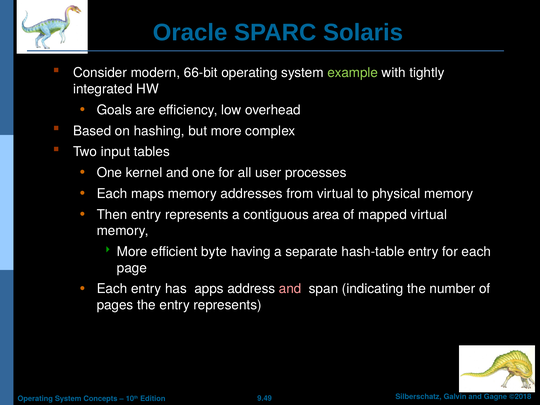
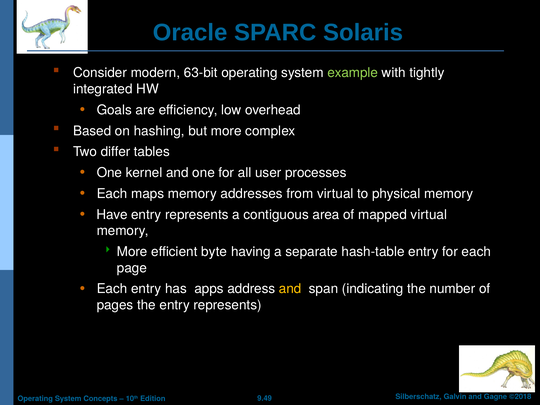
66-bit: 66-bit -> 63-bit
input: input -> differ
Then: Then -> Have
and at (290, 289) colour: pink -> yellow
